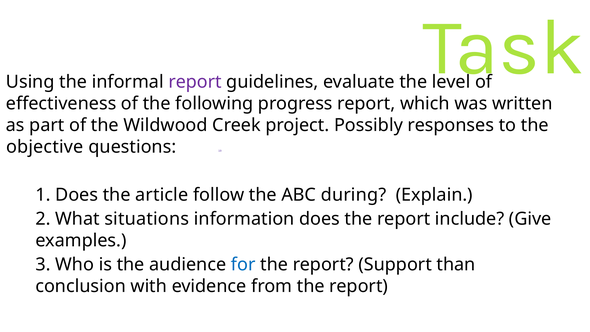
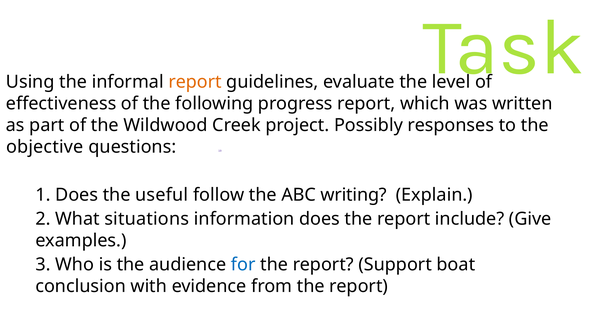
report at (195, 82) colour: purple -> orange
article: article -> useful
during: during -> writing
than: than -> boat
